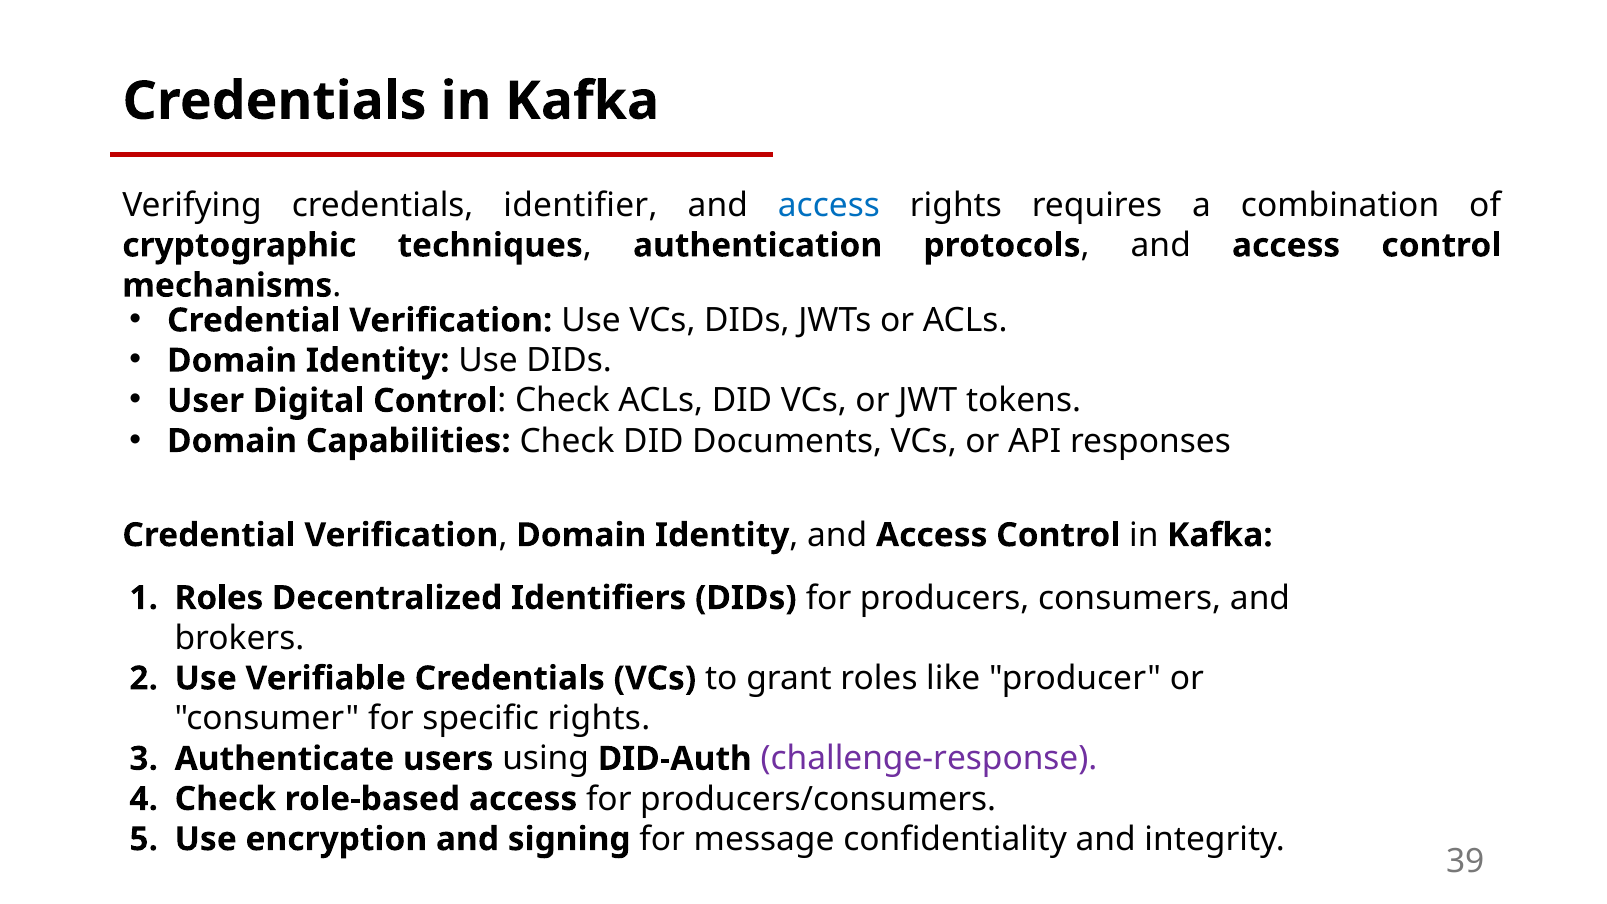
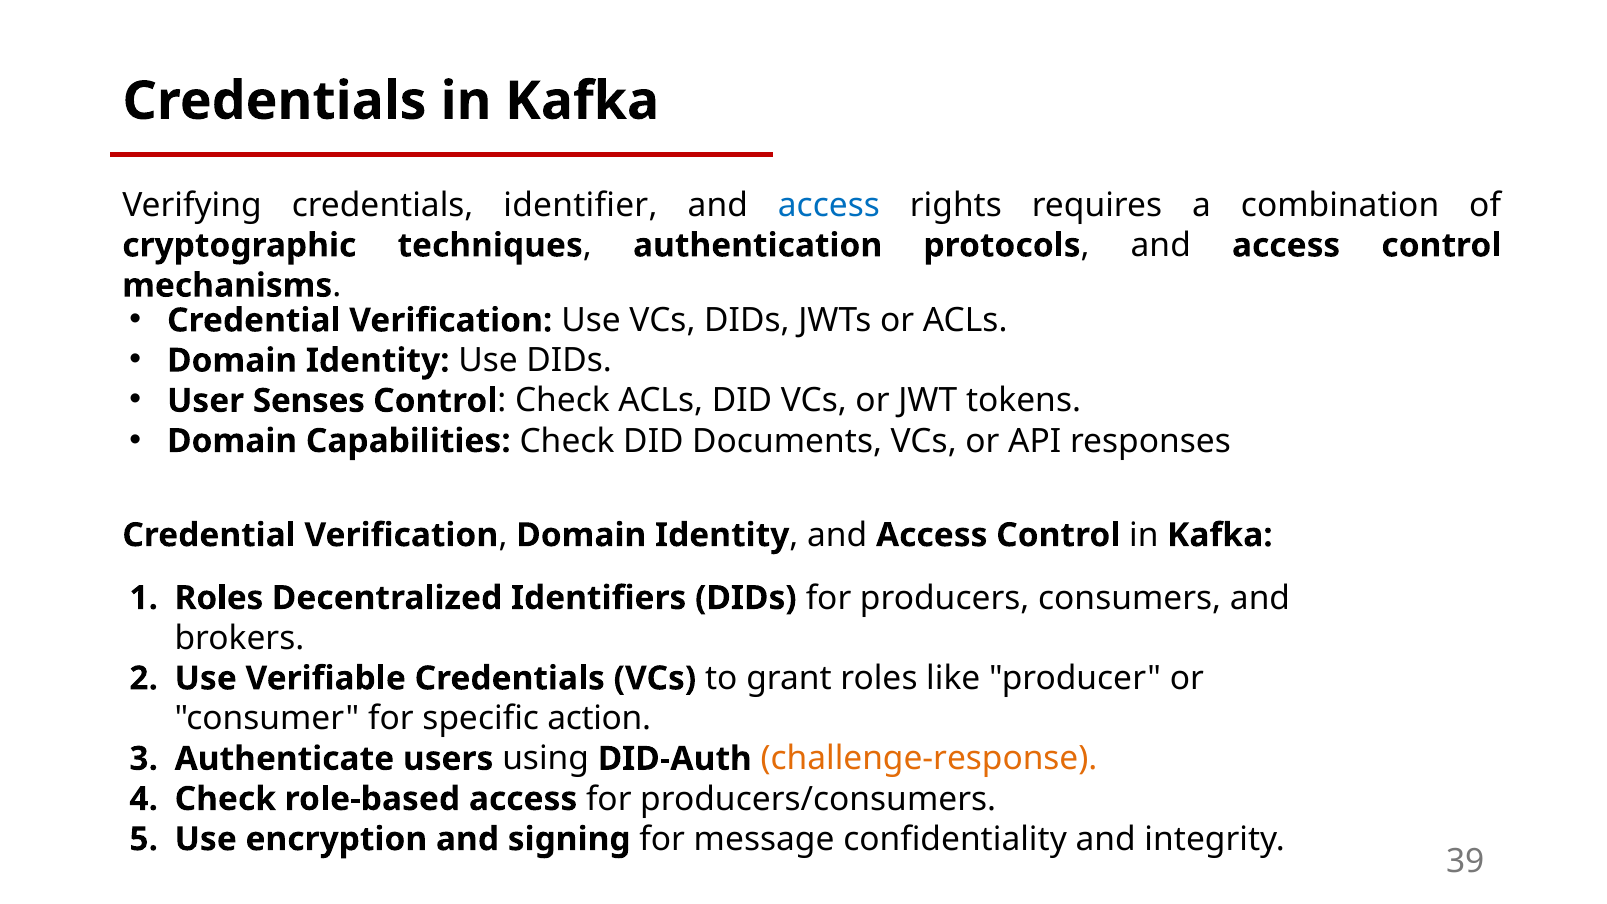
Digital: Digital -> Senses
specific rights: rights -> action
challenge-response colour: purple -> orange
